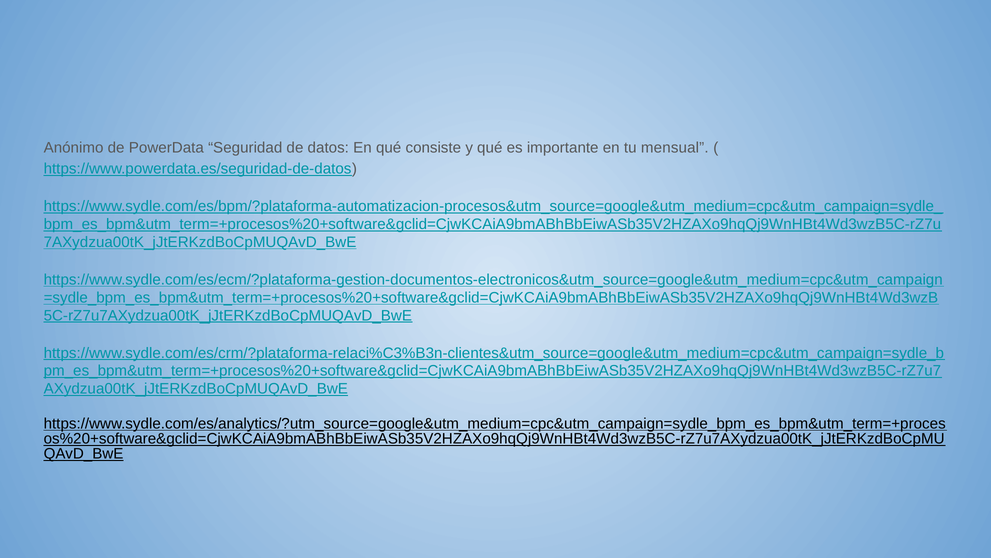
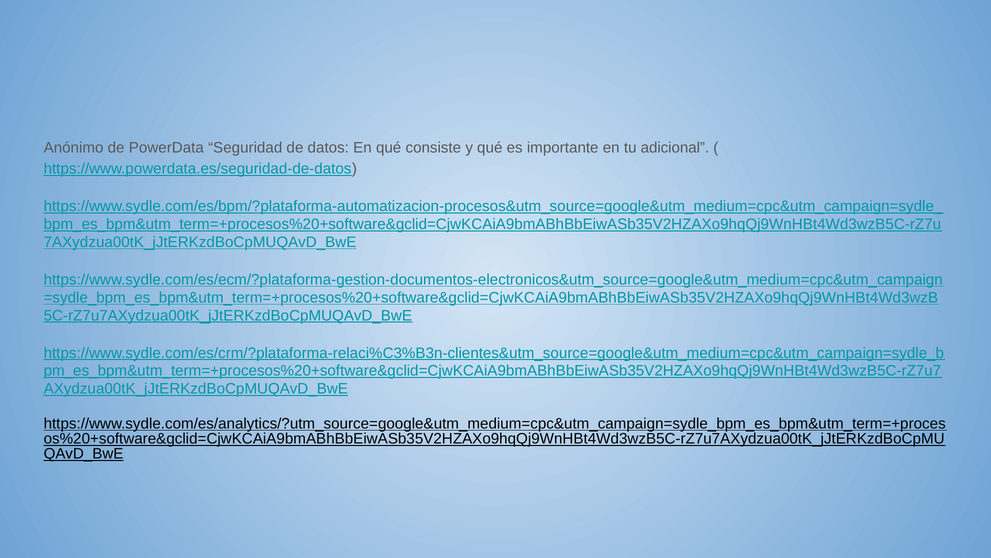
mensual: mensual -> adicional
